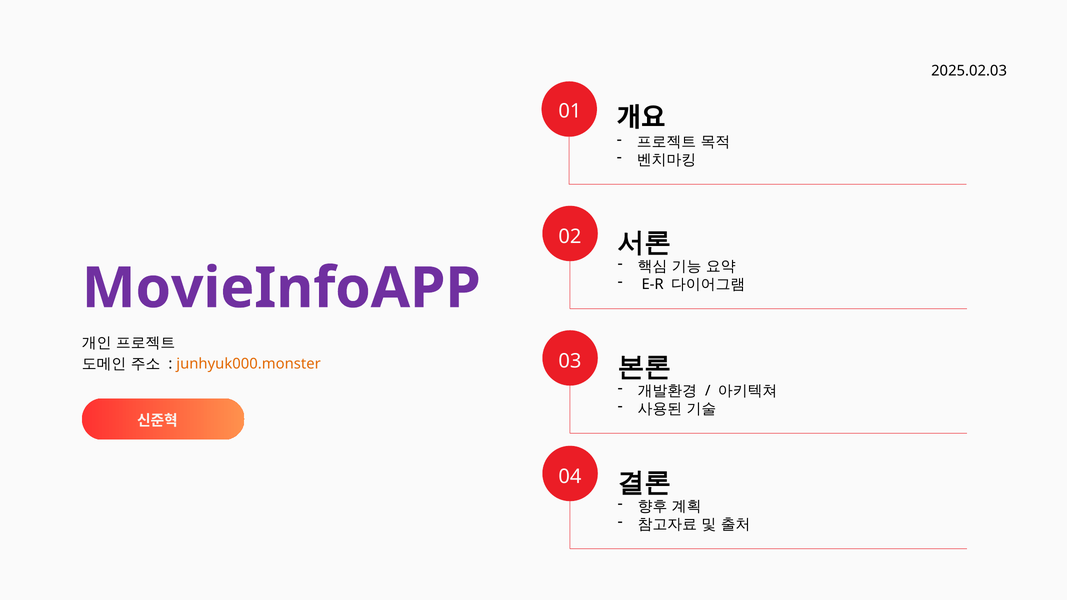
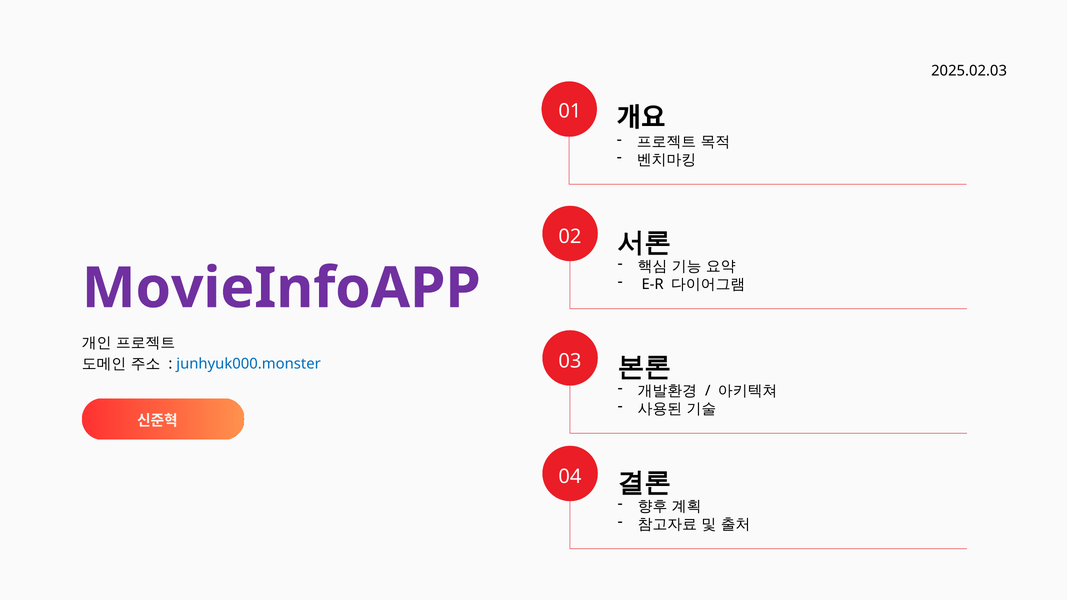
junhyuk000.monster colour: orange -> blue
